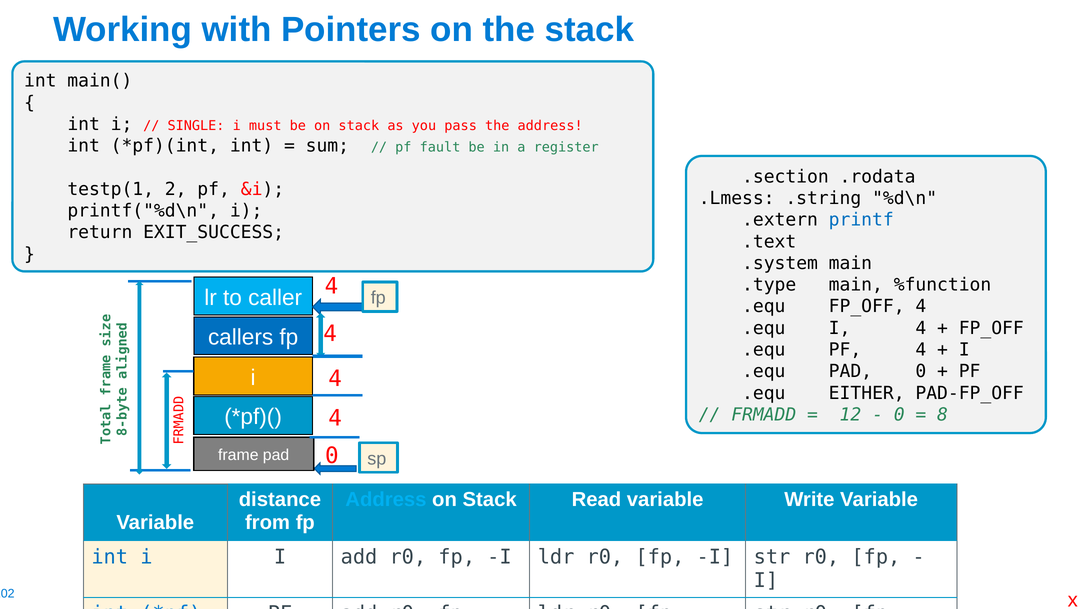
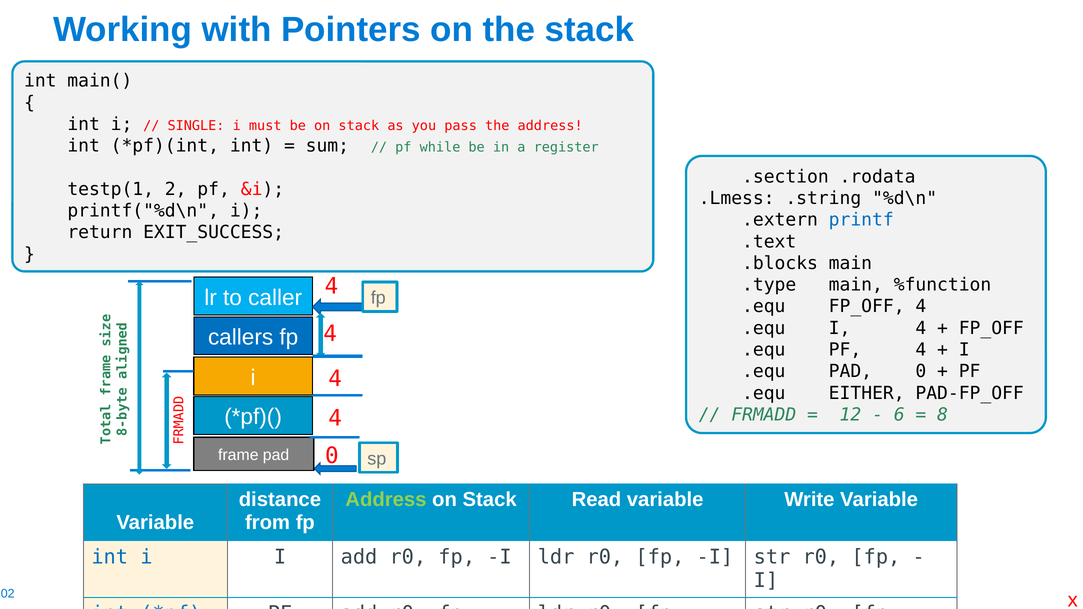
fault: fault -> while
.system: .system -> .blocks
0 at (899, 415): 0 -> 6
Address at (386, 500) colour: light blue -> light green
